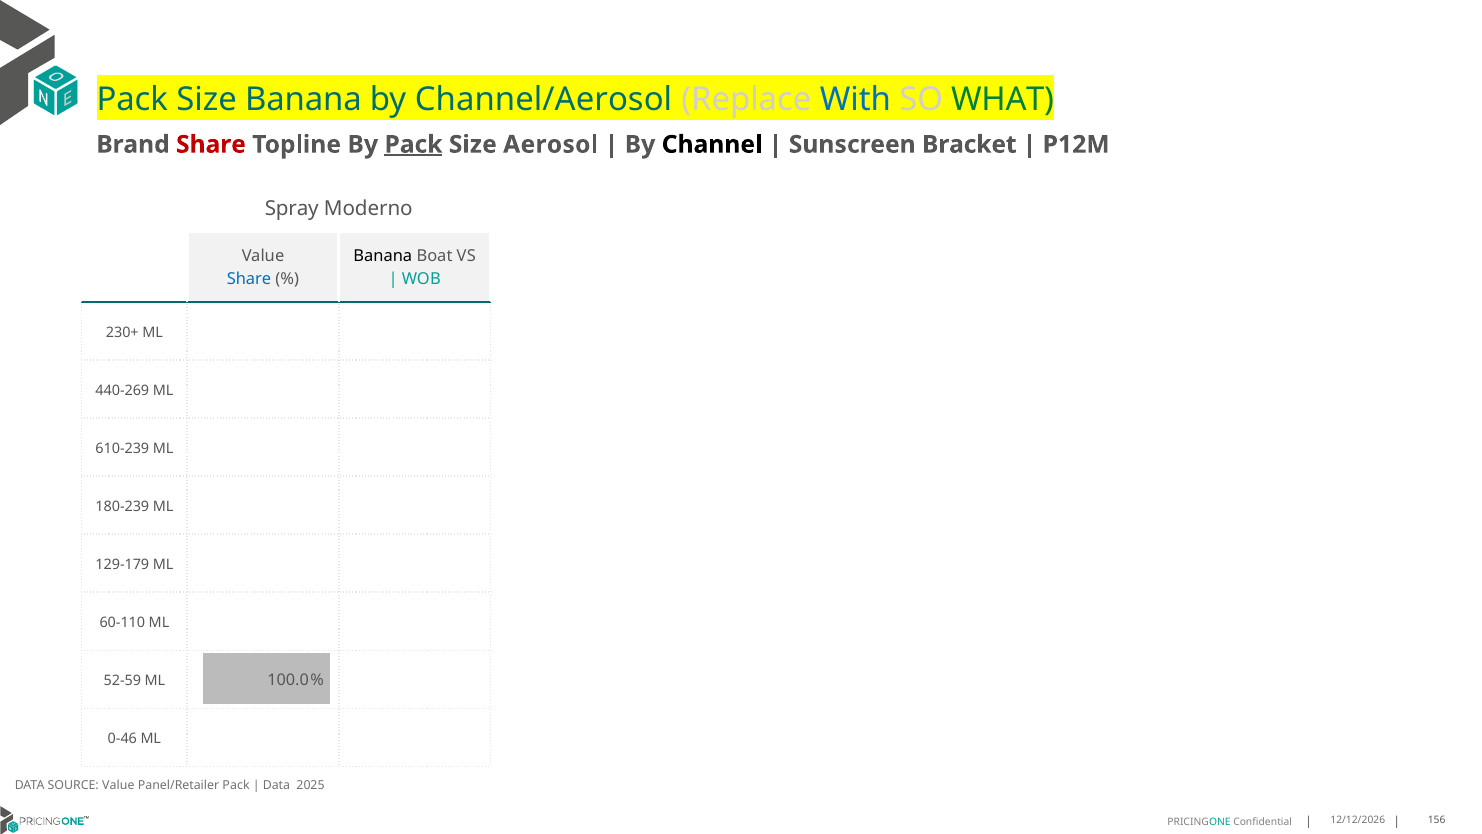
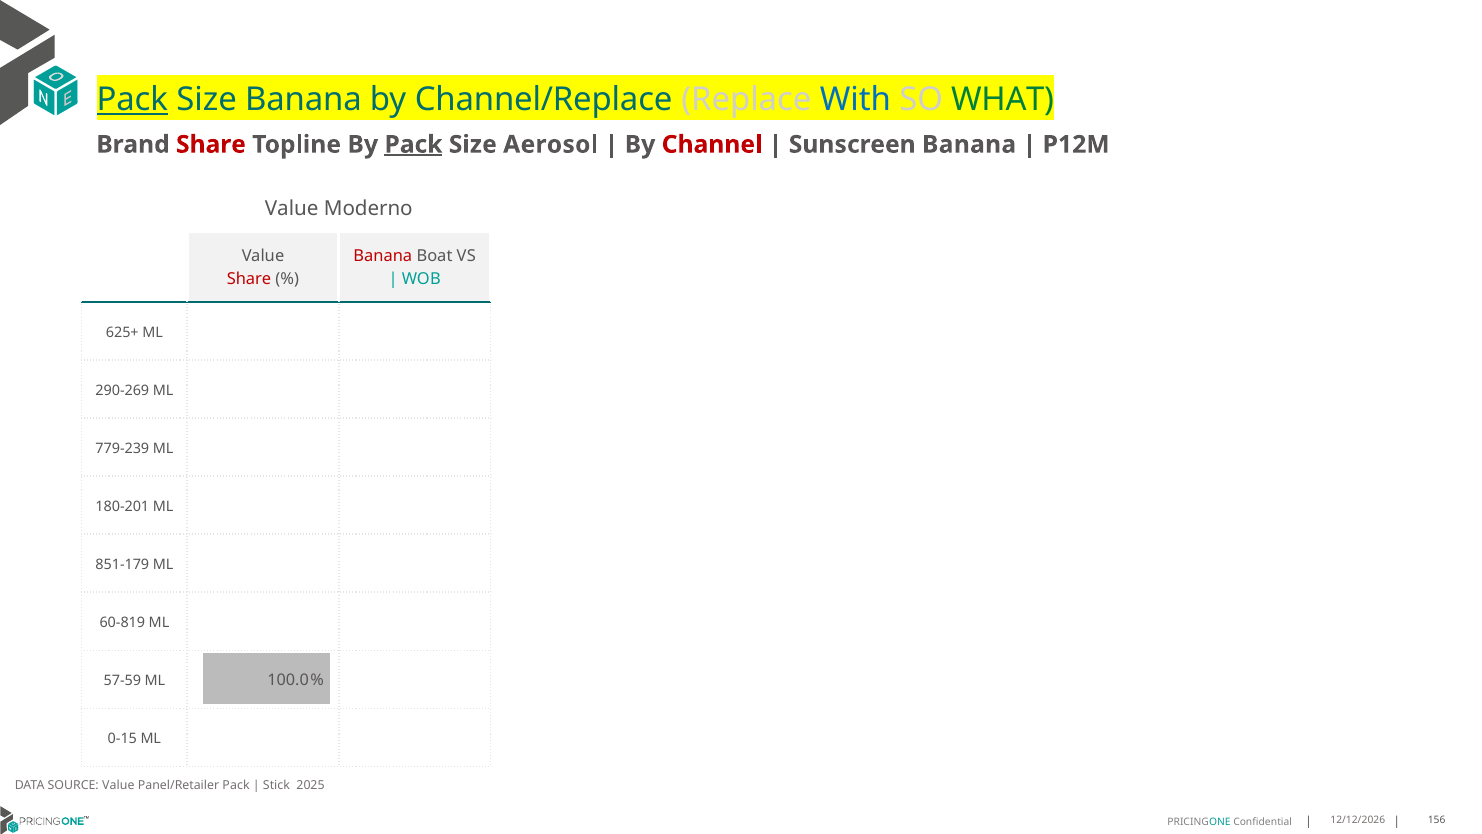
Pack at (132, 100) underline: none -> present
Channel/Aerosol: Channel/Aerosol -> Channel/Replace
Channel colour: black -> red
Sunscreen Bracket: Bracket -> Banana
Spray at (292, 208): Spray -> Value
Banana at (383, 256) colour: black -> red
Share at (249, 279) colour: blue -> red
230+: 230+ -> 625+
440-269: 440-269 -> 290-269
610-239: 610-239 -> 779-239
180-239: 180-239 -> 180-201
129-179: 129-179 -> 851-179
60-110: 60-110 -> 60-819
52-59: 52-59 -> 57-59
0-46: 0-46 -> 0-15
Data at (277, 785): Data -> Stick
